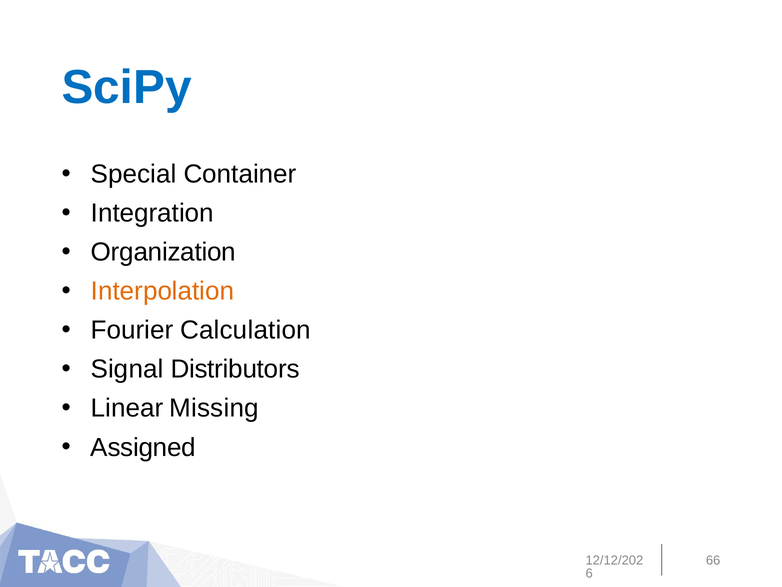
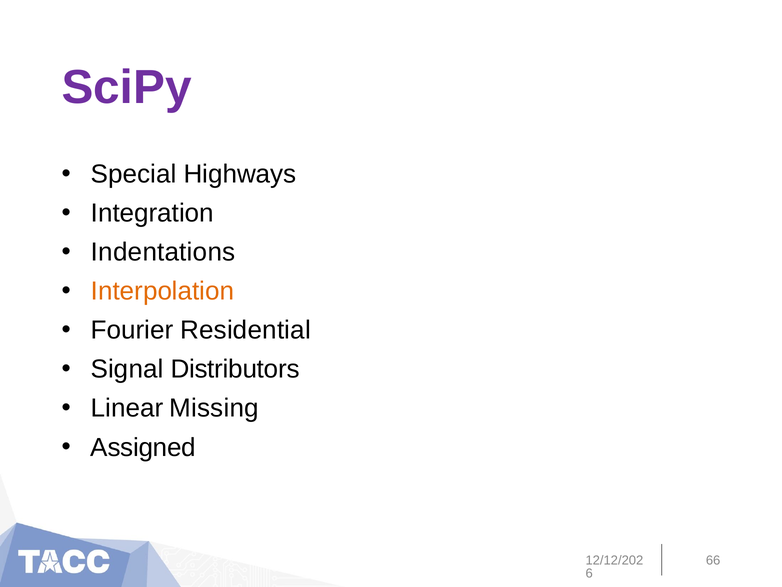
SciPy colour: blue -> purple
Container: Container -> Highways
Organization: Organization -> Indentations
Calculation: Calculation -> Residential
